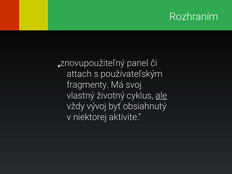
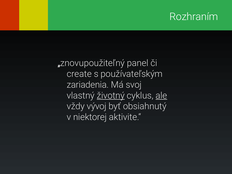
attach: attach -> create
fragmenty: fragmenty -> zariadenia
životný underline: none -> present
